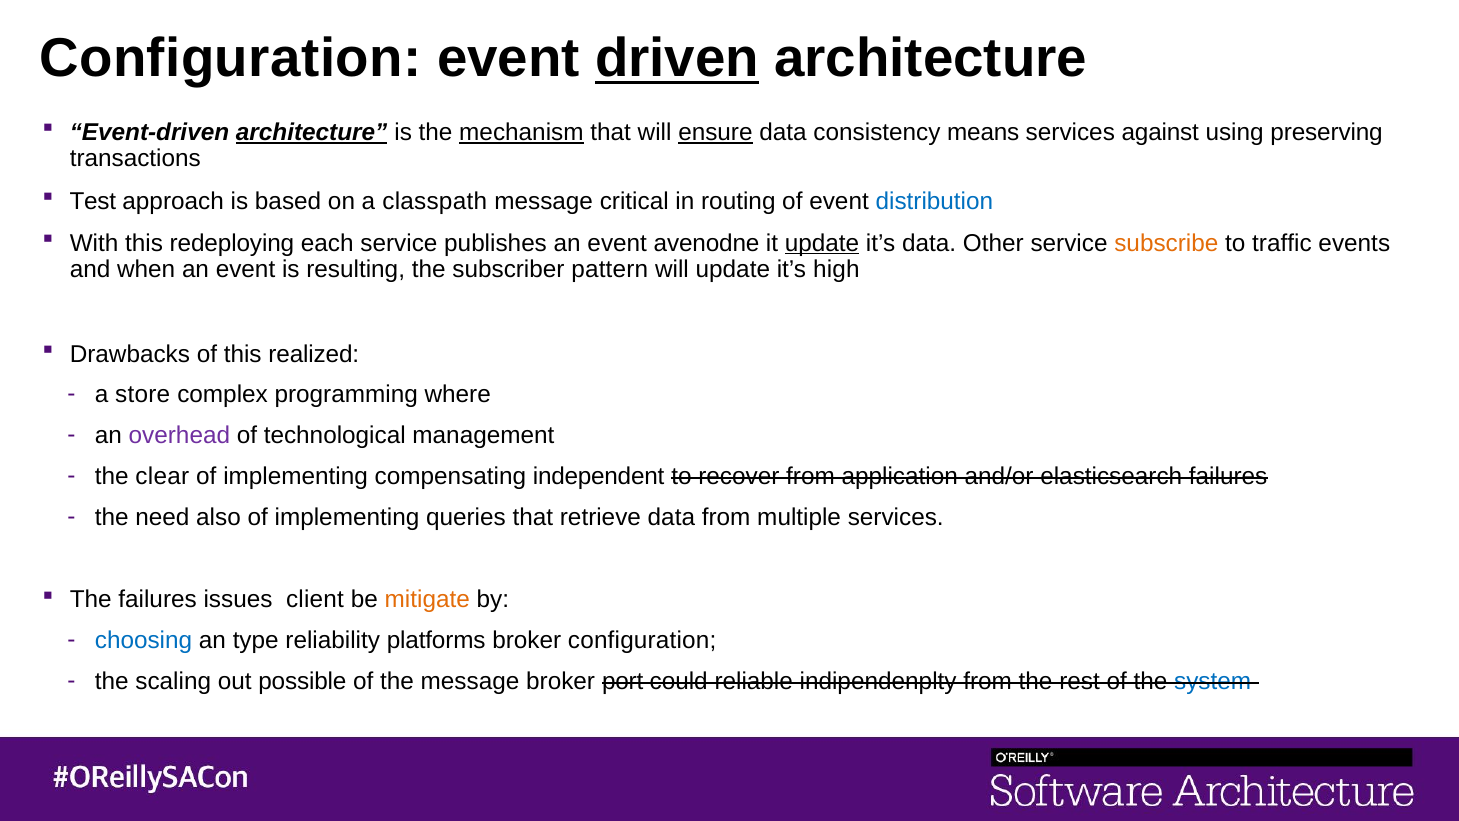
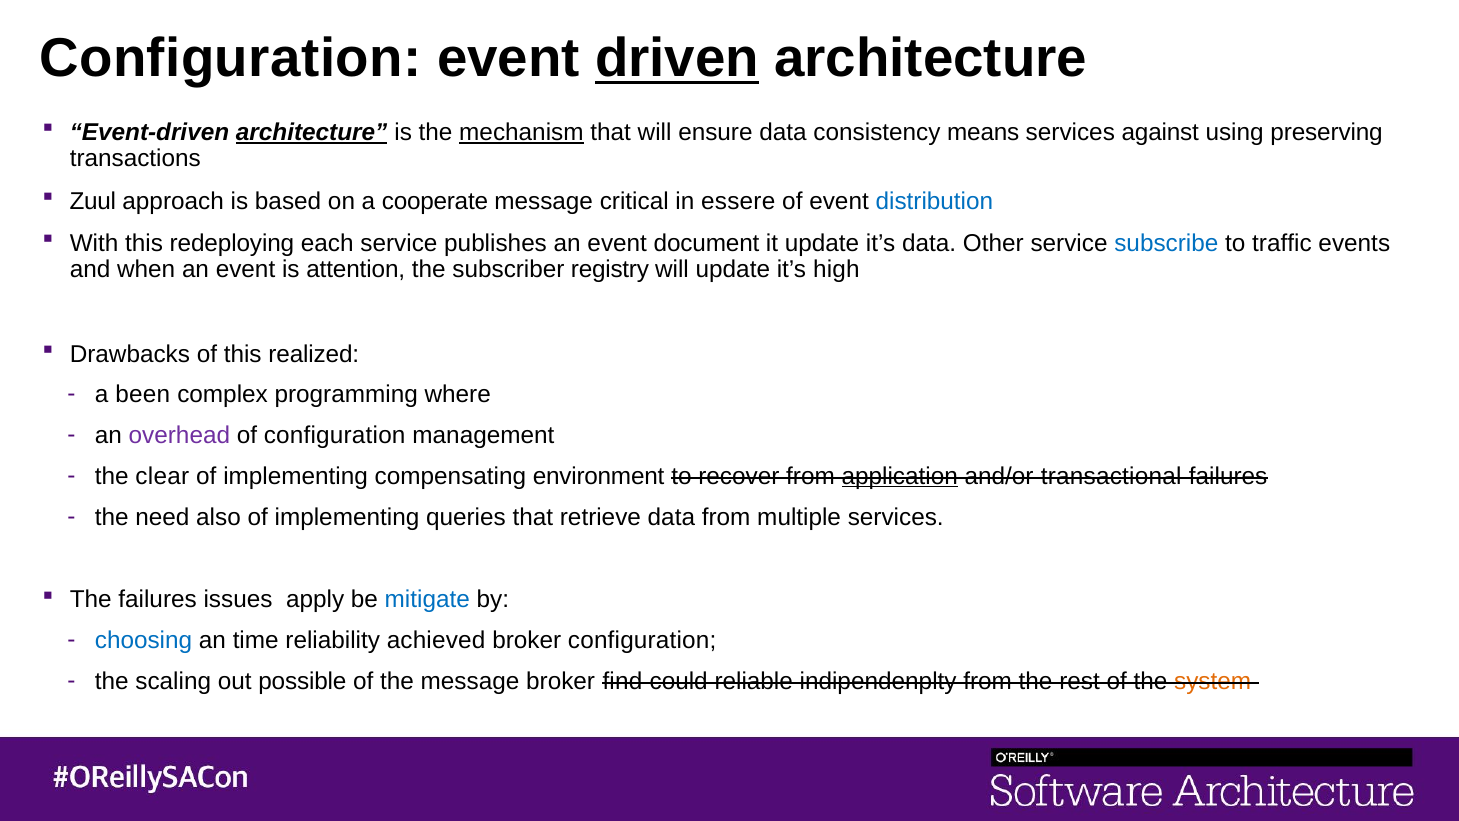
ensure underline: present -> none
Test: Test -> Zuul
classpath: classpath -> cooperate
routing: routing -> essere
avenodne: avenodne -> document
update at (822, 243) underline: present -> none
subscribe colour: orange -> blue
resulting: resulting -> attention
pattern: pattern -> registry
store: store -> been
of technological: technological -> configuration
independent: independent -> environment
application underline: none -> present
elasticsearch: elasticsearch -> transactional
client: client -> apply
mitigate colour: orange -> blue
type: type -> time
platforms: platforms -> achieved
port: port -> find
system colour: blue -> orange
